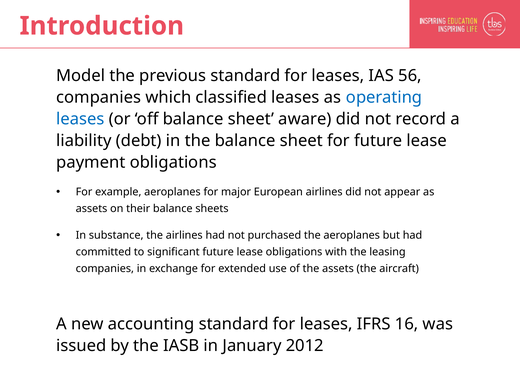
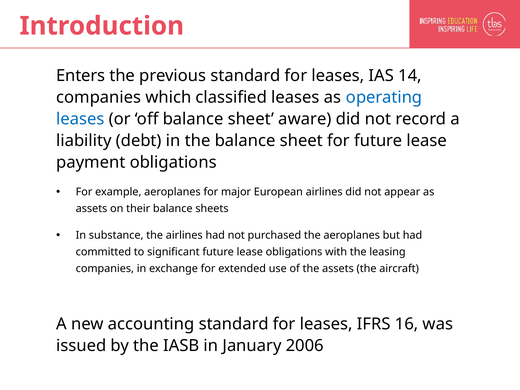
Model: Model -> Enters
56: 56 -> 14
2012: 2012 -> 2006
